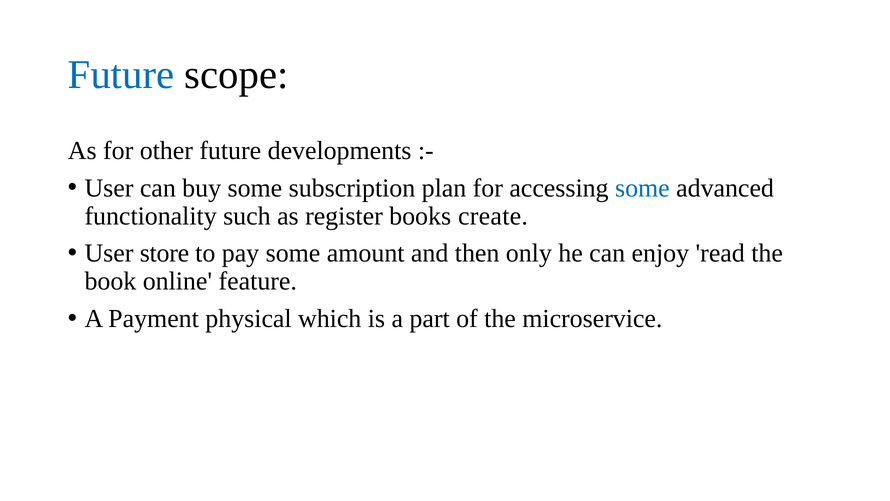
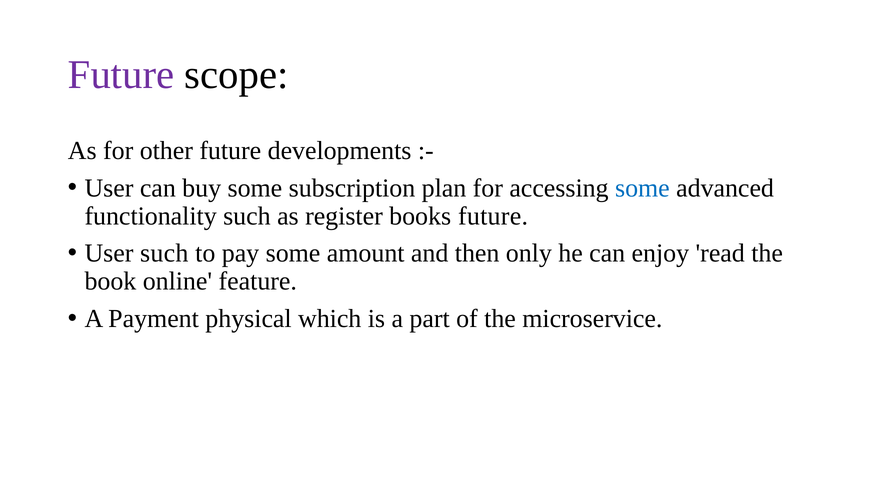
Future at (121, 75) colour: blue -> purple
books create: create -> future
User store: store -> such
